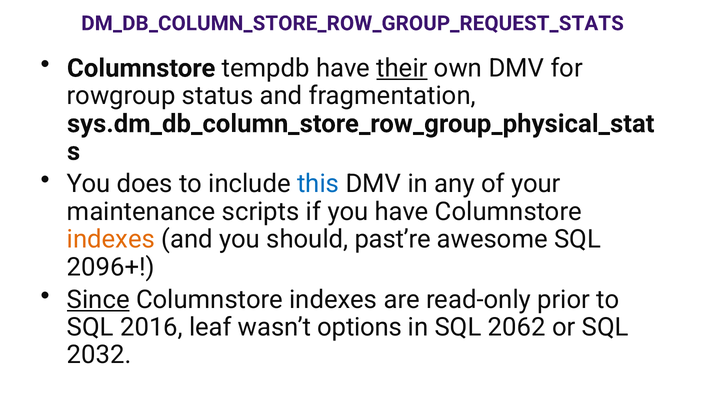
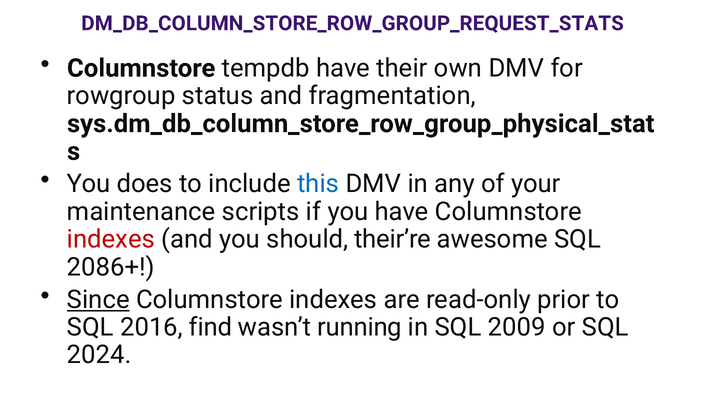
their underline: present -> none
indexes at (111, 240) colour: orange -> red
past’re: past’re -> their’re
2096+: 2096+ -> 2086+
leaf: leaf -> find
options: options -> running
2062: 2062 -> 2009
2032: 2032 -> 2024
